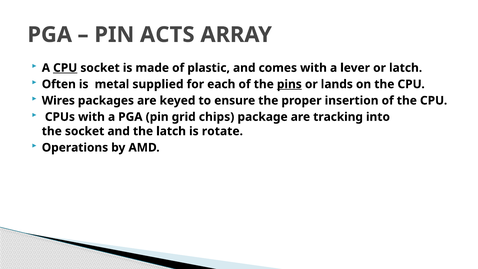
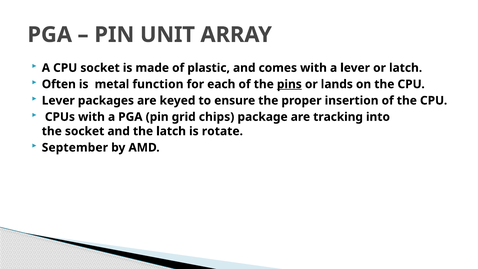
ACTS: ACTS -> UNIT
CPU at (65, 68) underline: present -> none
supplied: supplied -> function
Wires at (58, 101): Wires -> Lever
Operations: Operations -> September
